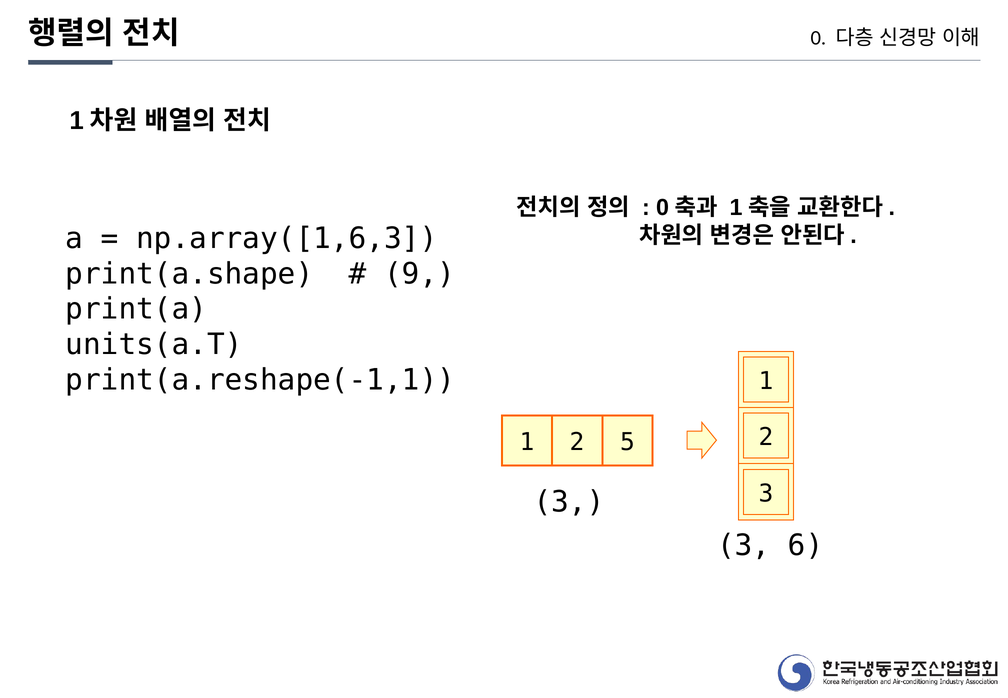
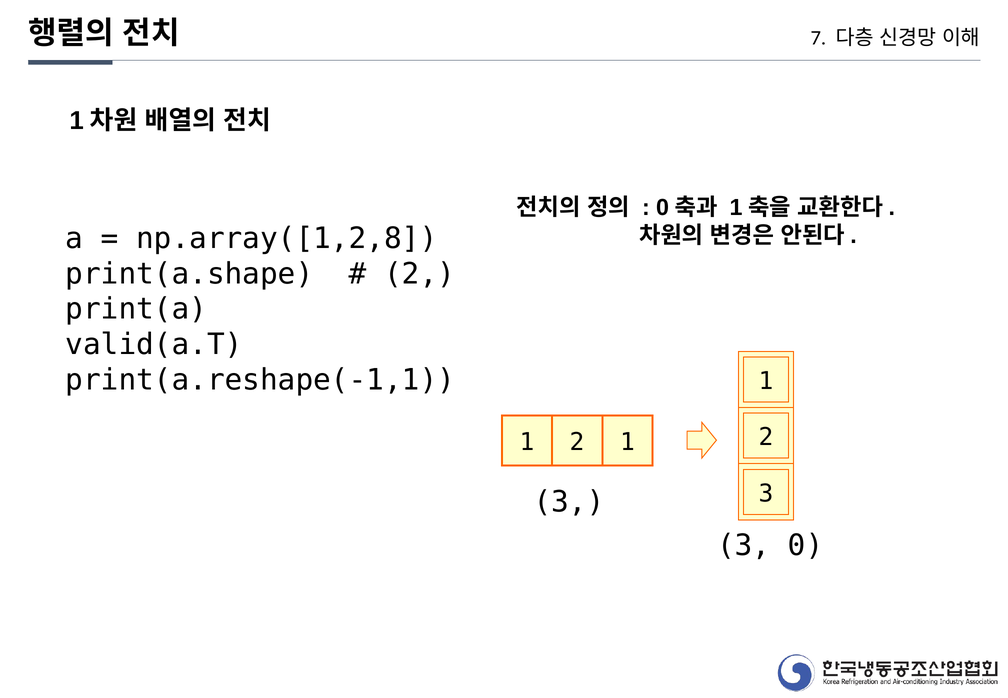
0: 0 -> 7
np.array([1,6,3: np.array([1,6,3 -> np.array([1,2,8
9 at (420, 274): 9 -> 2
units(a.T: units(a.T -> valid(a.T
2 5: 5 -> 1
6: 6 -> 0
